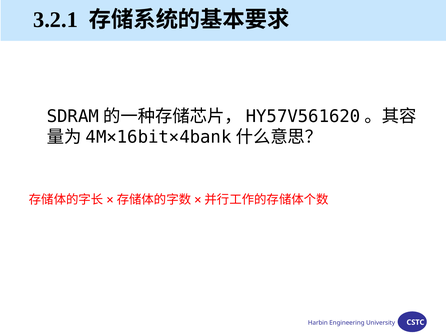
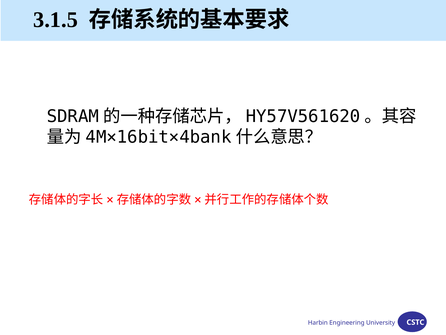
3.2.1: 3.2.1 -> 3.1.5
